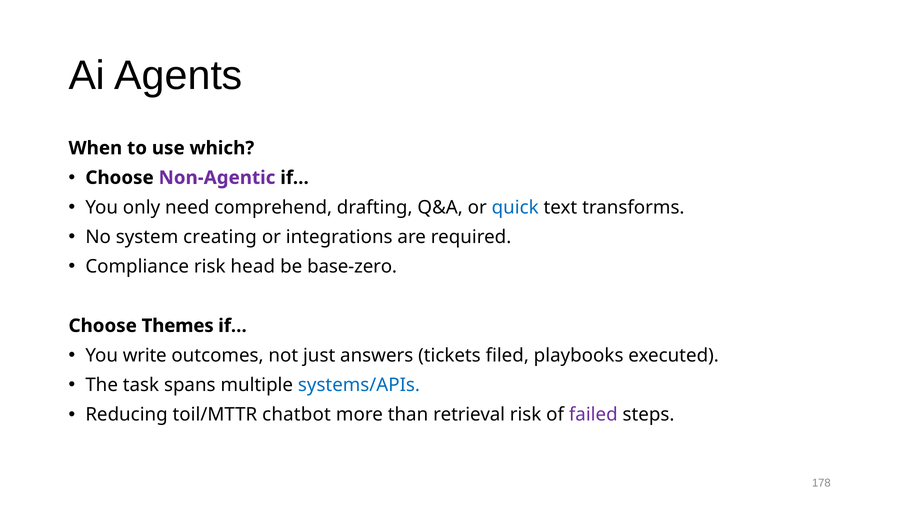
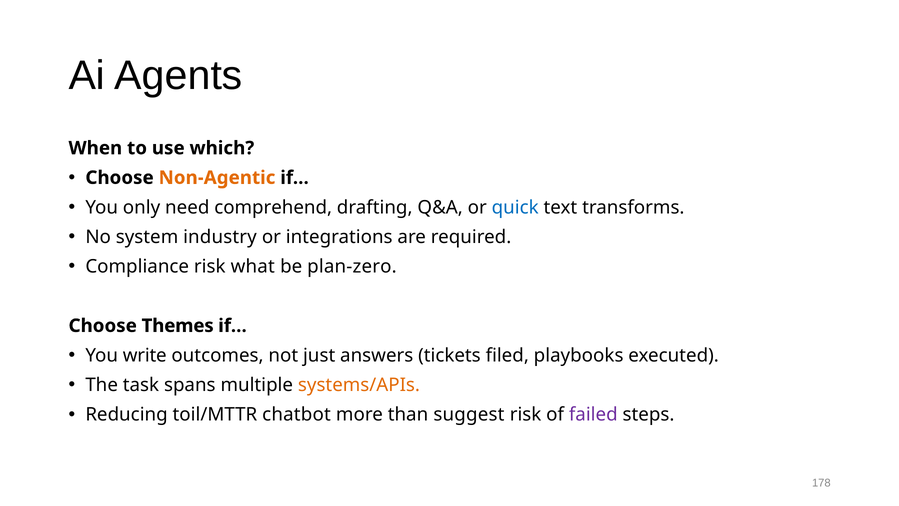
Non-Agentic colour: purple -> orange
creating: creating -> industry
head: head -> what
base-zero: base-zero -> plan-zero
systems/APIs colour: blue -> orange
retrieval: retrieval -> suggest
